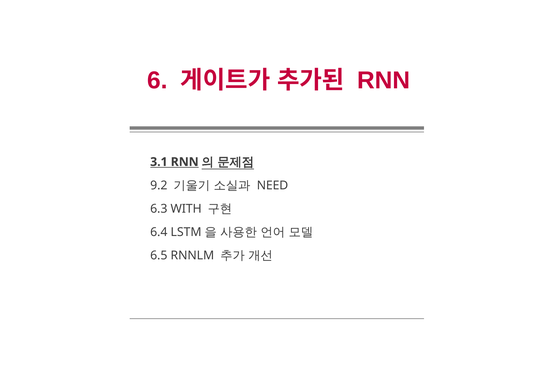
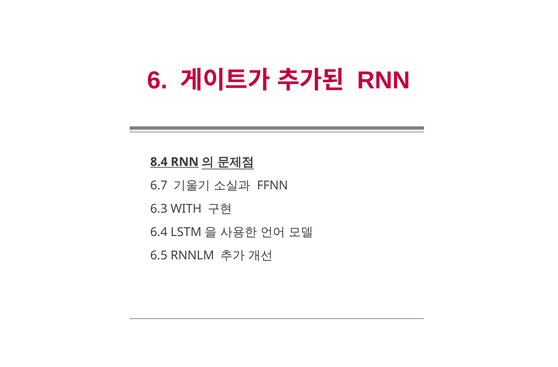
3.1: 3.1 -> 8.4
9.2: 9.2 -> 6.7
NEED: NEED -> FFNN
